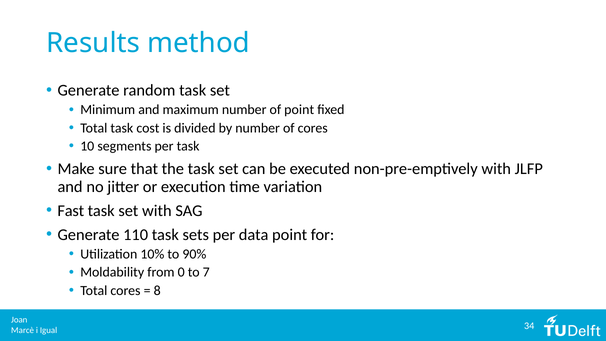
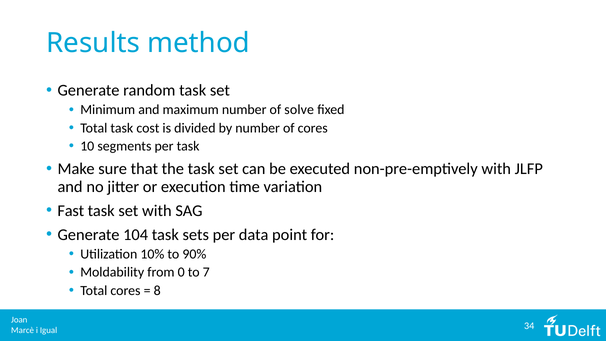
of point: point -> solve
110: 110 -> 104
